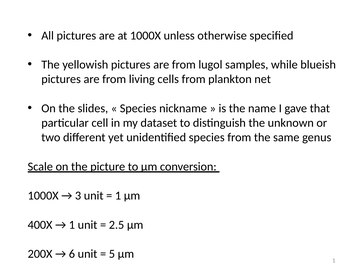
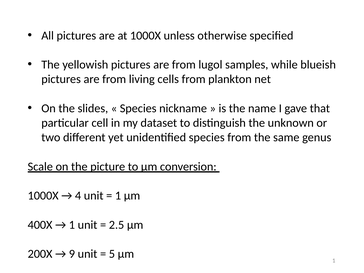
3: 3 -> 4
6: 6 -> 9
